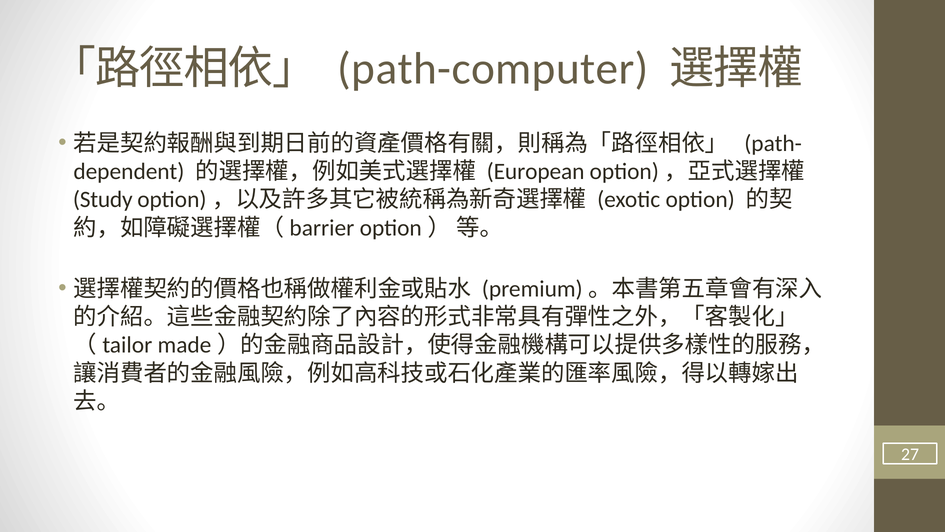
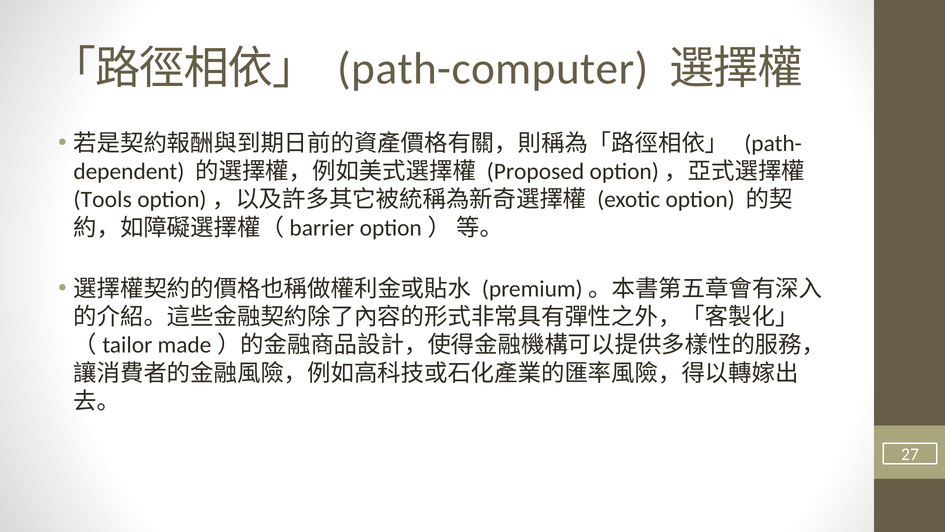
European: European -> Proposed
Study: Study -> Tools
